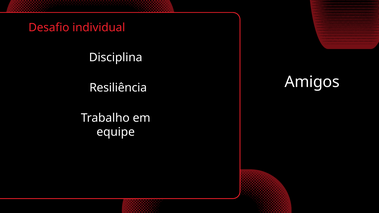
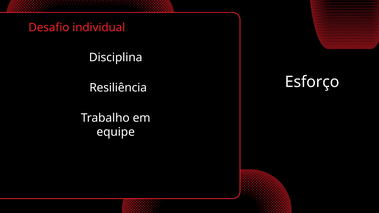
Amigos: Amigos -> Esforço
